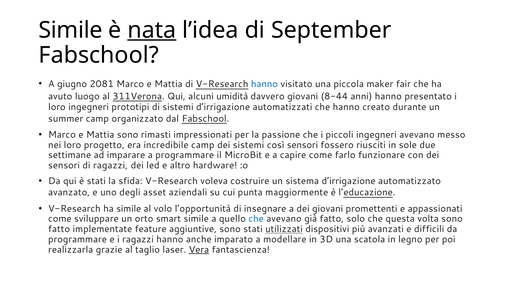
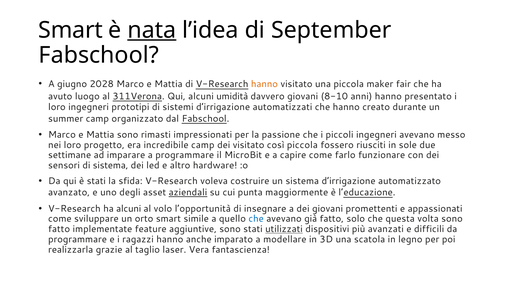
Simile at (71, 30): Simile -> Smart
2081: 2081 -> 2028
hanno at (264, 84) colour: blue -> orange
8-44: 8-44 -> 8-10
dei sistemi: sistemi -> visitato
così sensori: sensori -> piccola
di ragazzi: ragazzi -> sistema
aziendali underline: none -> present
ha simile: simile -> alcuni
Vera underline: present -> none
